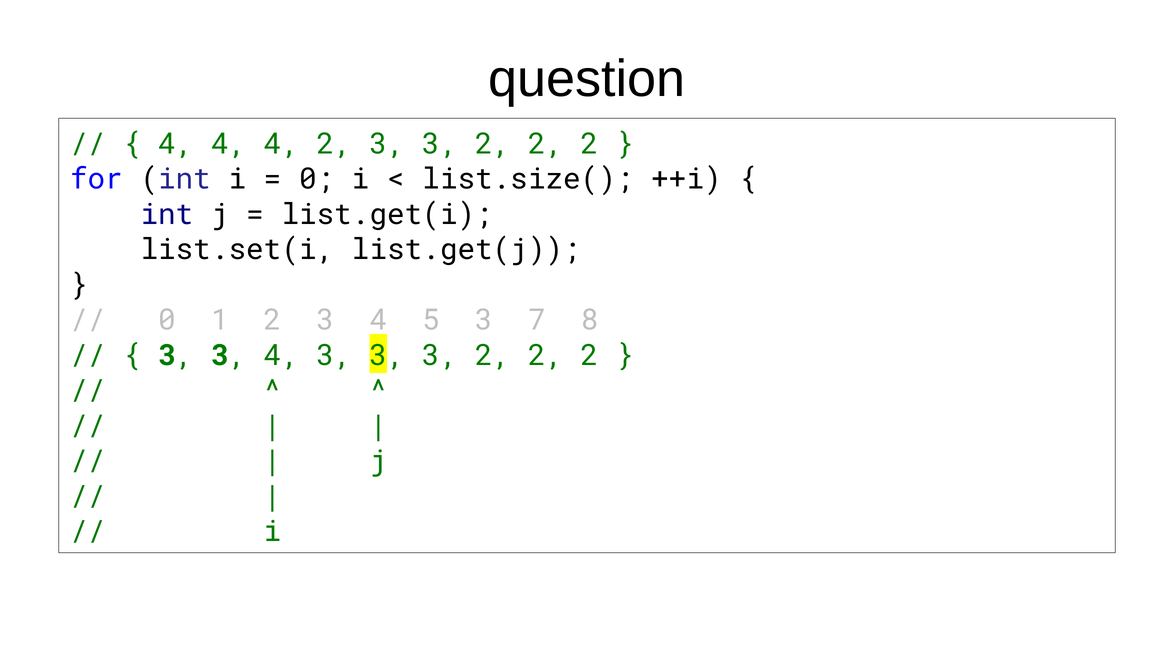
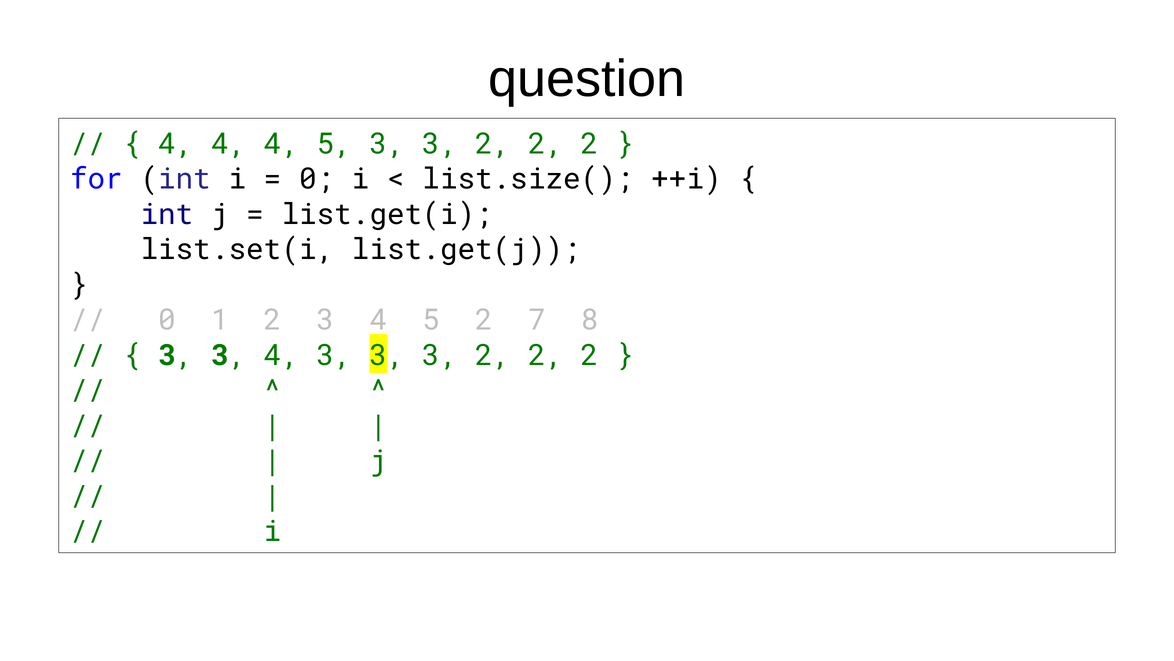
4 4 2: 2 -> 5
5 3: 3 -> 2
